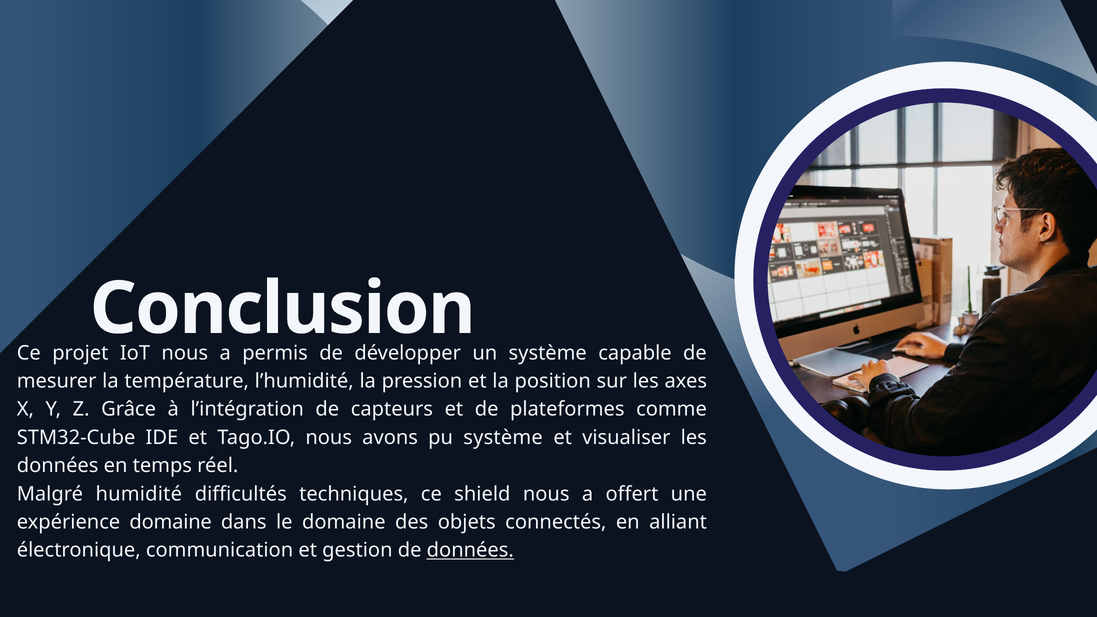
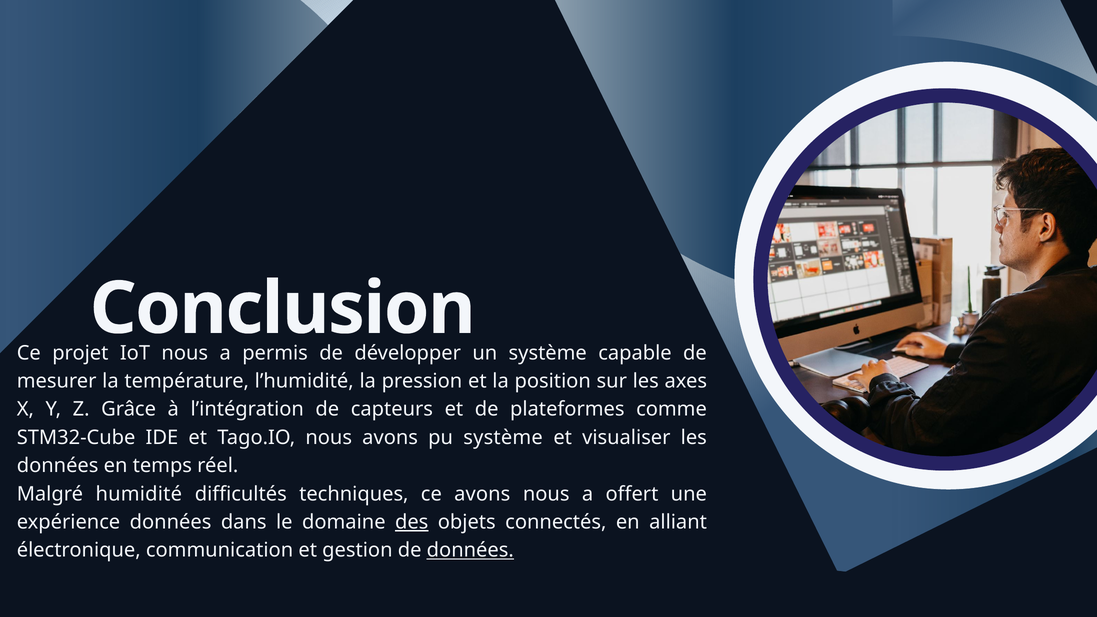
ce shield: shield -> avons
expérience domaine: domaine -> données
des underline: none -> present
